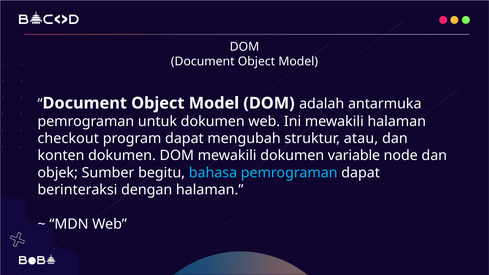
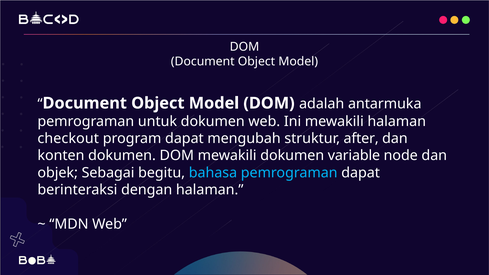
atau: atau -> after
Sumber: Sumber -> Sebagai
